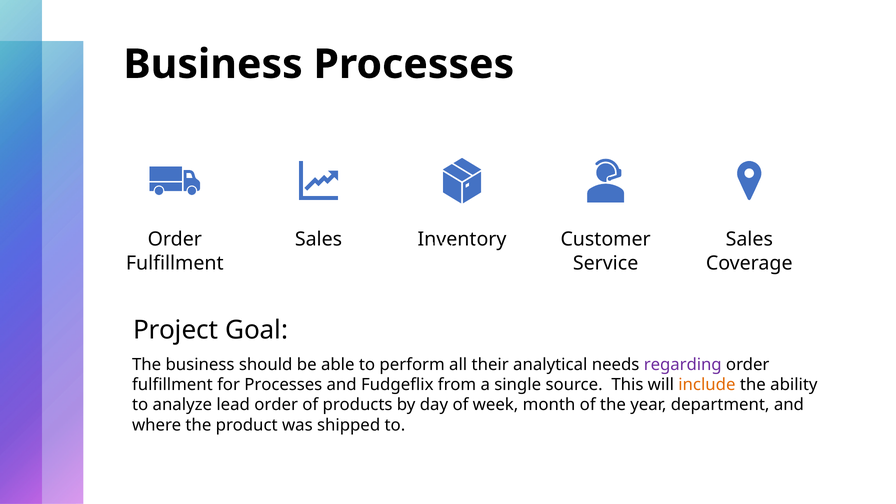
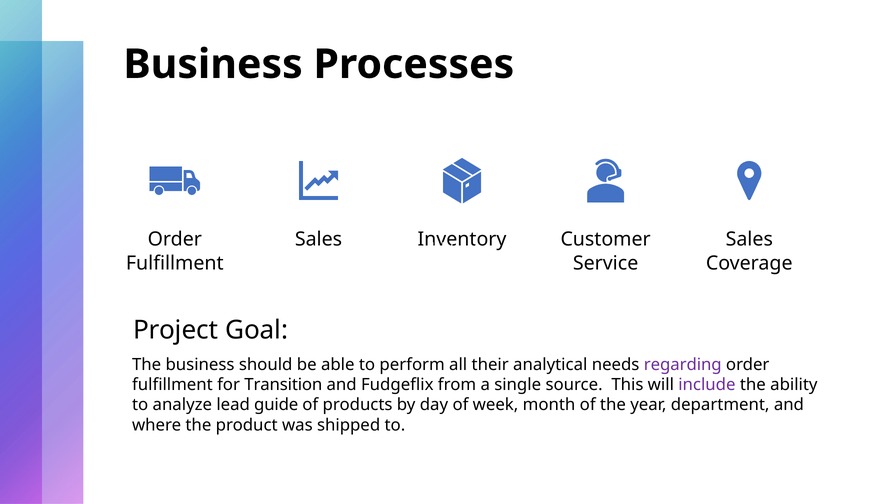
for Processes: Processes -> Transition
include colour: orange -> purple
lead order: order -> guide
